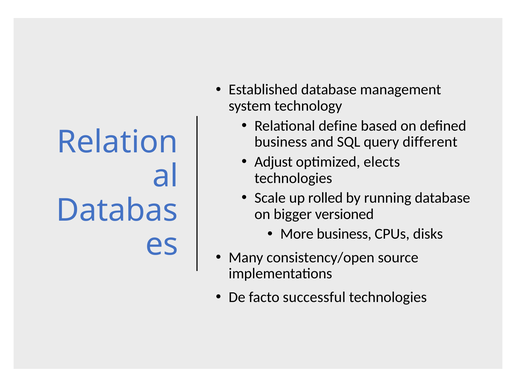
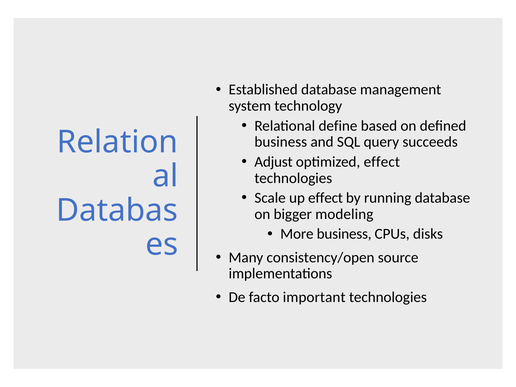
different: different -> succeeds
optimized elects: elects -> effect
up rolled: rolled -> effect
versioned: versioned -> modeling
successful: successful -> important
